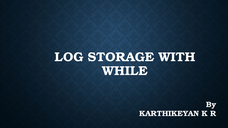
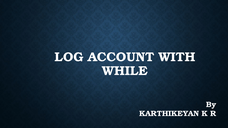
STORAGE: STORAGE -> ACCOUNT
